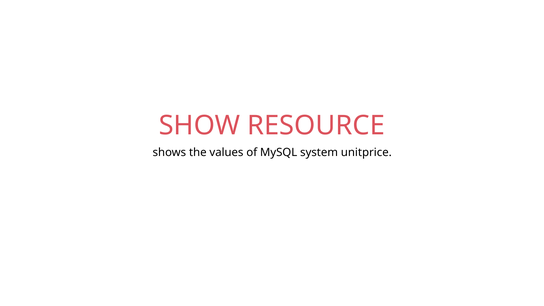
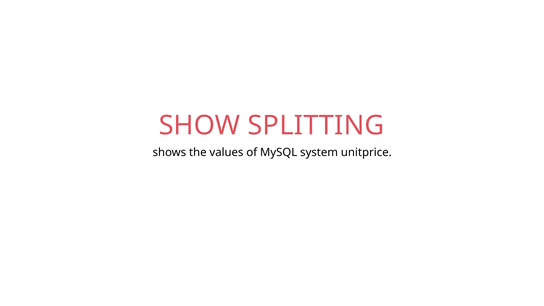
RESOURCE: RESOURCE -> SPLITTING
